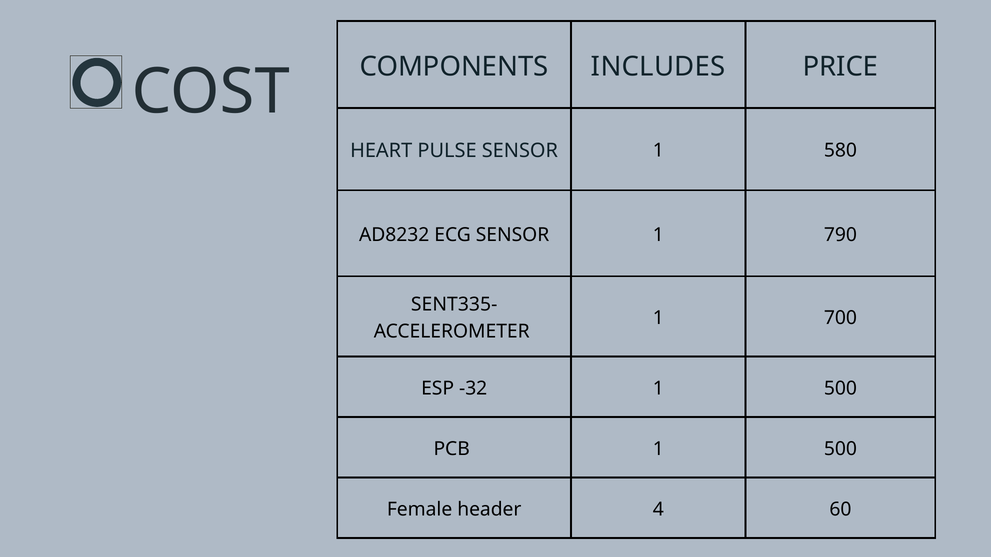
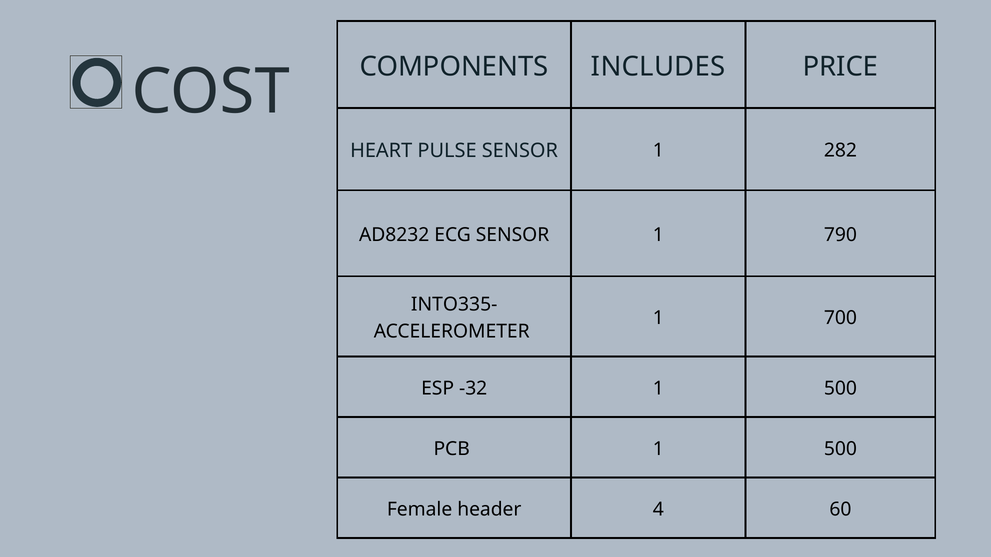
580: 580 -> 282
SENT335-: SENT335- -> INTO335-
